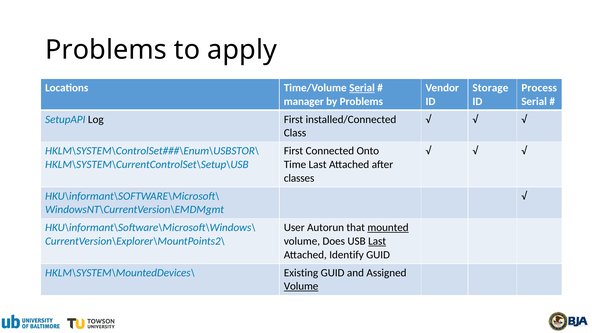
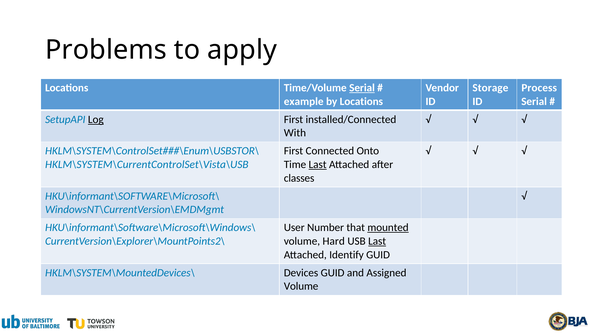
manager: manager -> example
by Problems: Problems -> Locations
Log underline: none -> present
Class: Class -> With
HKLM\SYSTEM\CurrentControlSet\Setup\USB: HKLM\SYSTEM\CurrentControlSet\Setup\USB -> HKLM\SYSTEM\CurrentControlSet\Vista\USB
Last at (318, 165) underline: none -> present
Autorun: Autorun -> Number
Does: Does -> Hard
Existing: Existing -> Devices
Volume at (301, 286) underline: present -> none
